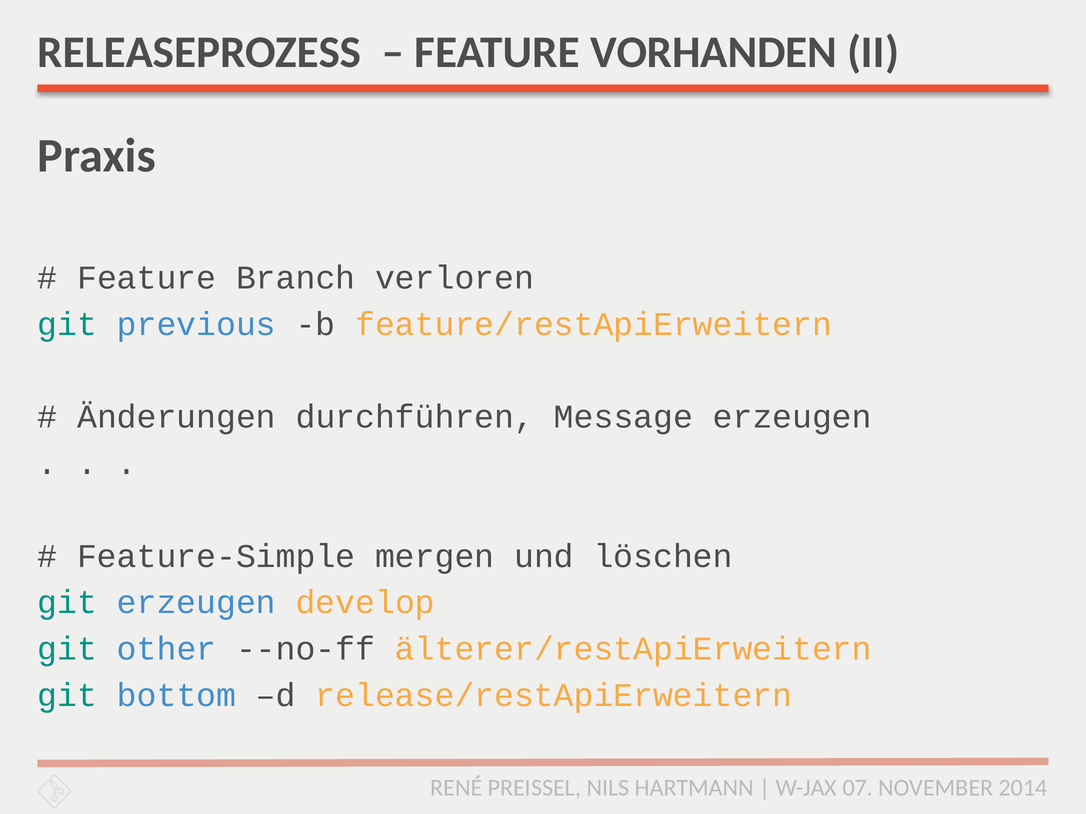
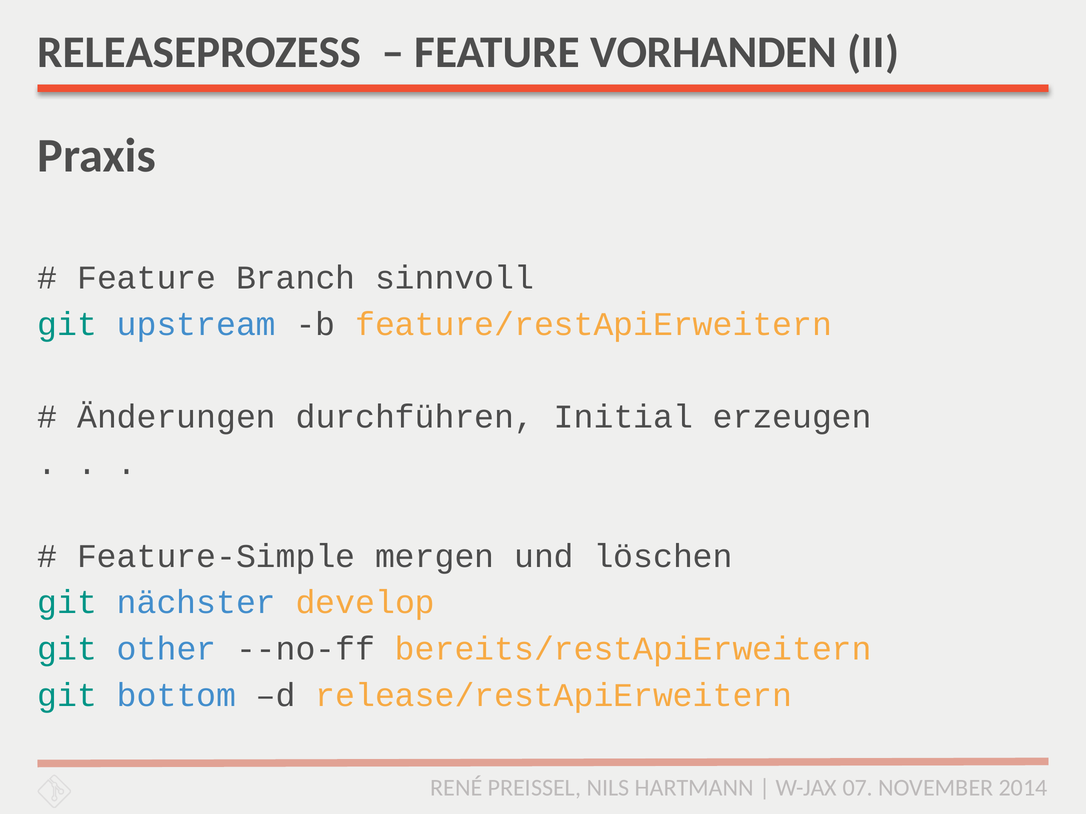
verloren: verloren -> sinnvoll
previous: previous -> upstream
Message: Message -> Initial
git erzeugen: erzeugen -> nächster
älterer/restApiErweitern: älterer/restApiErweitern -> bereits/restApiErweitern
